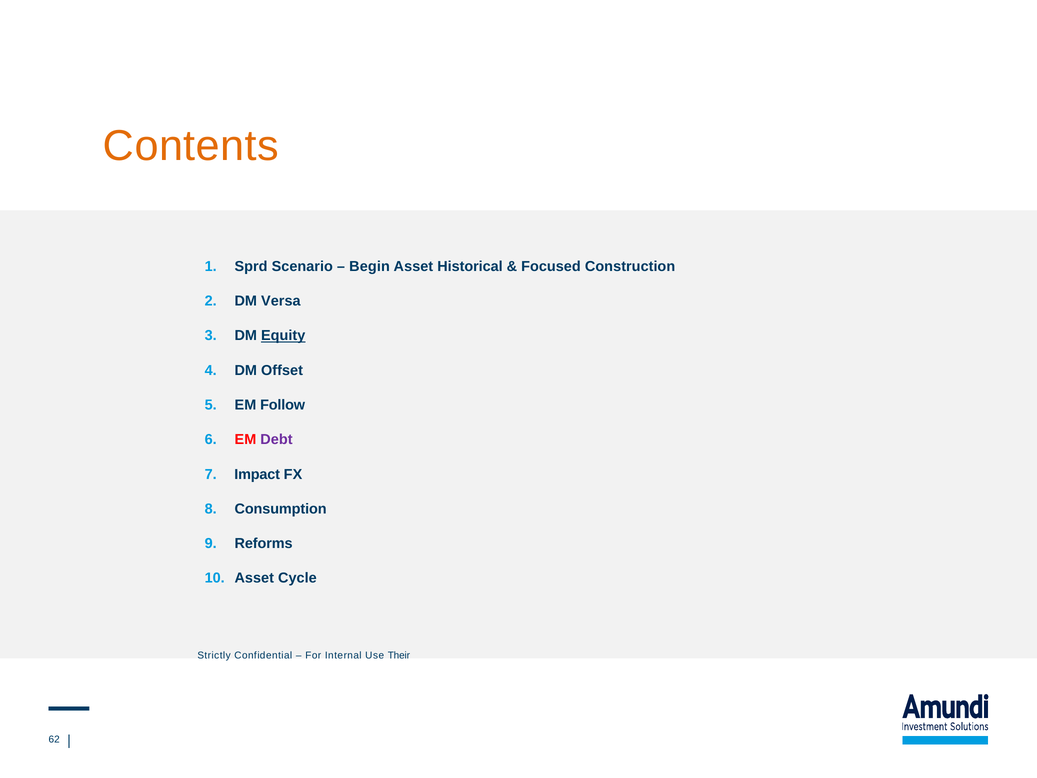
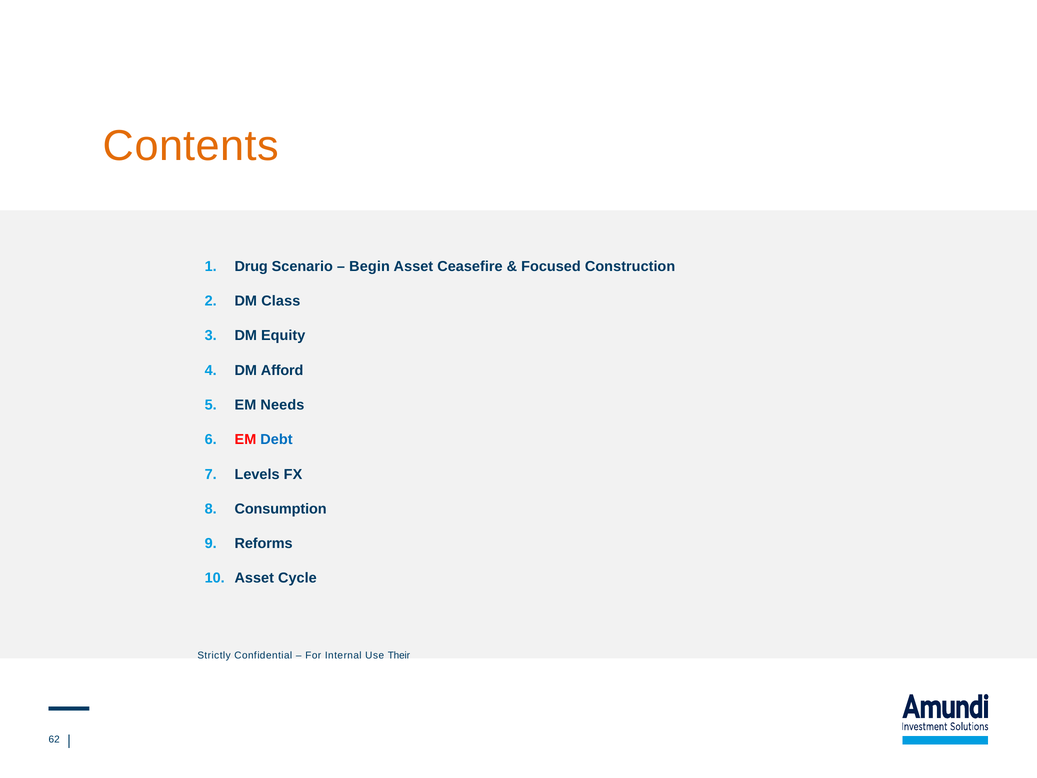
Sprd: Sprd -> Drug
Historical: Historical -> Ceasefire
Versa: Versa -> Class
Equity underline: present -> none
Offset: Offset -> Afford
Follow: Follow -> Needs
Debt colour: purple -> blue
Impact: Impact -> Levels
